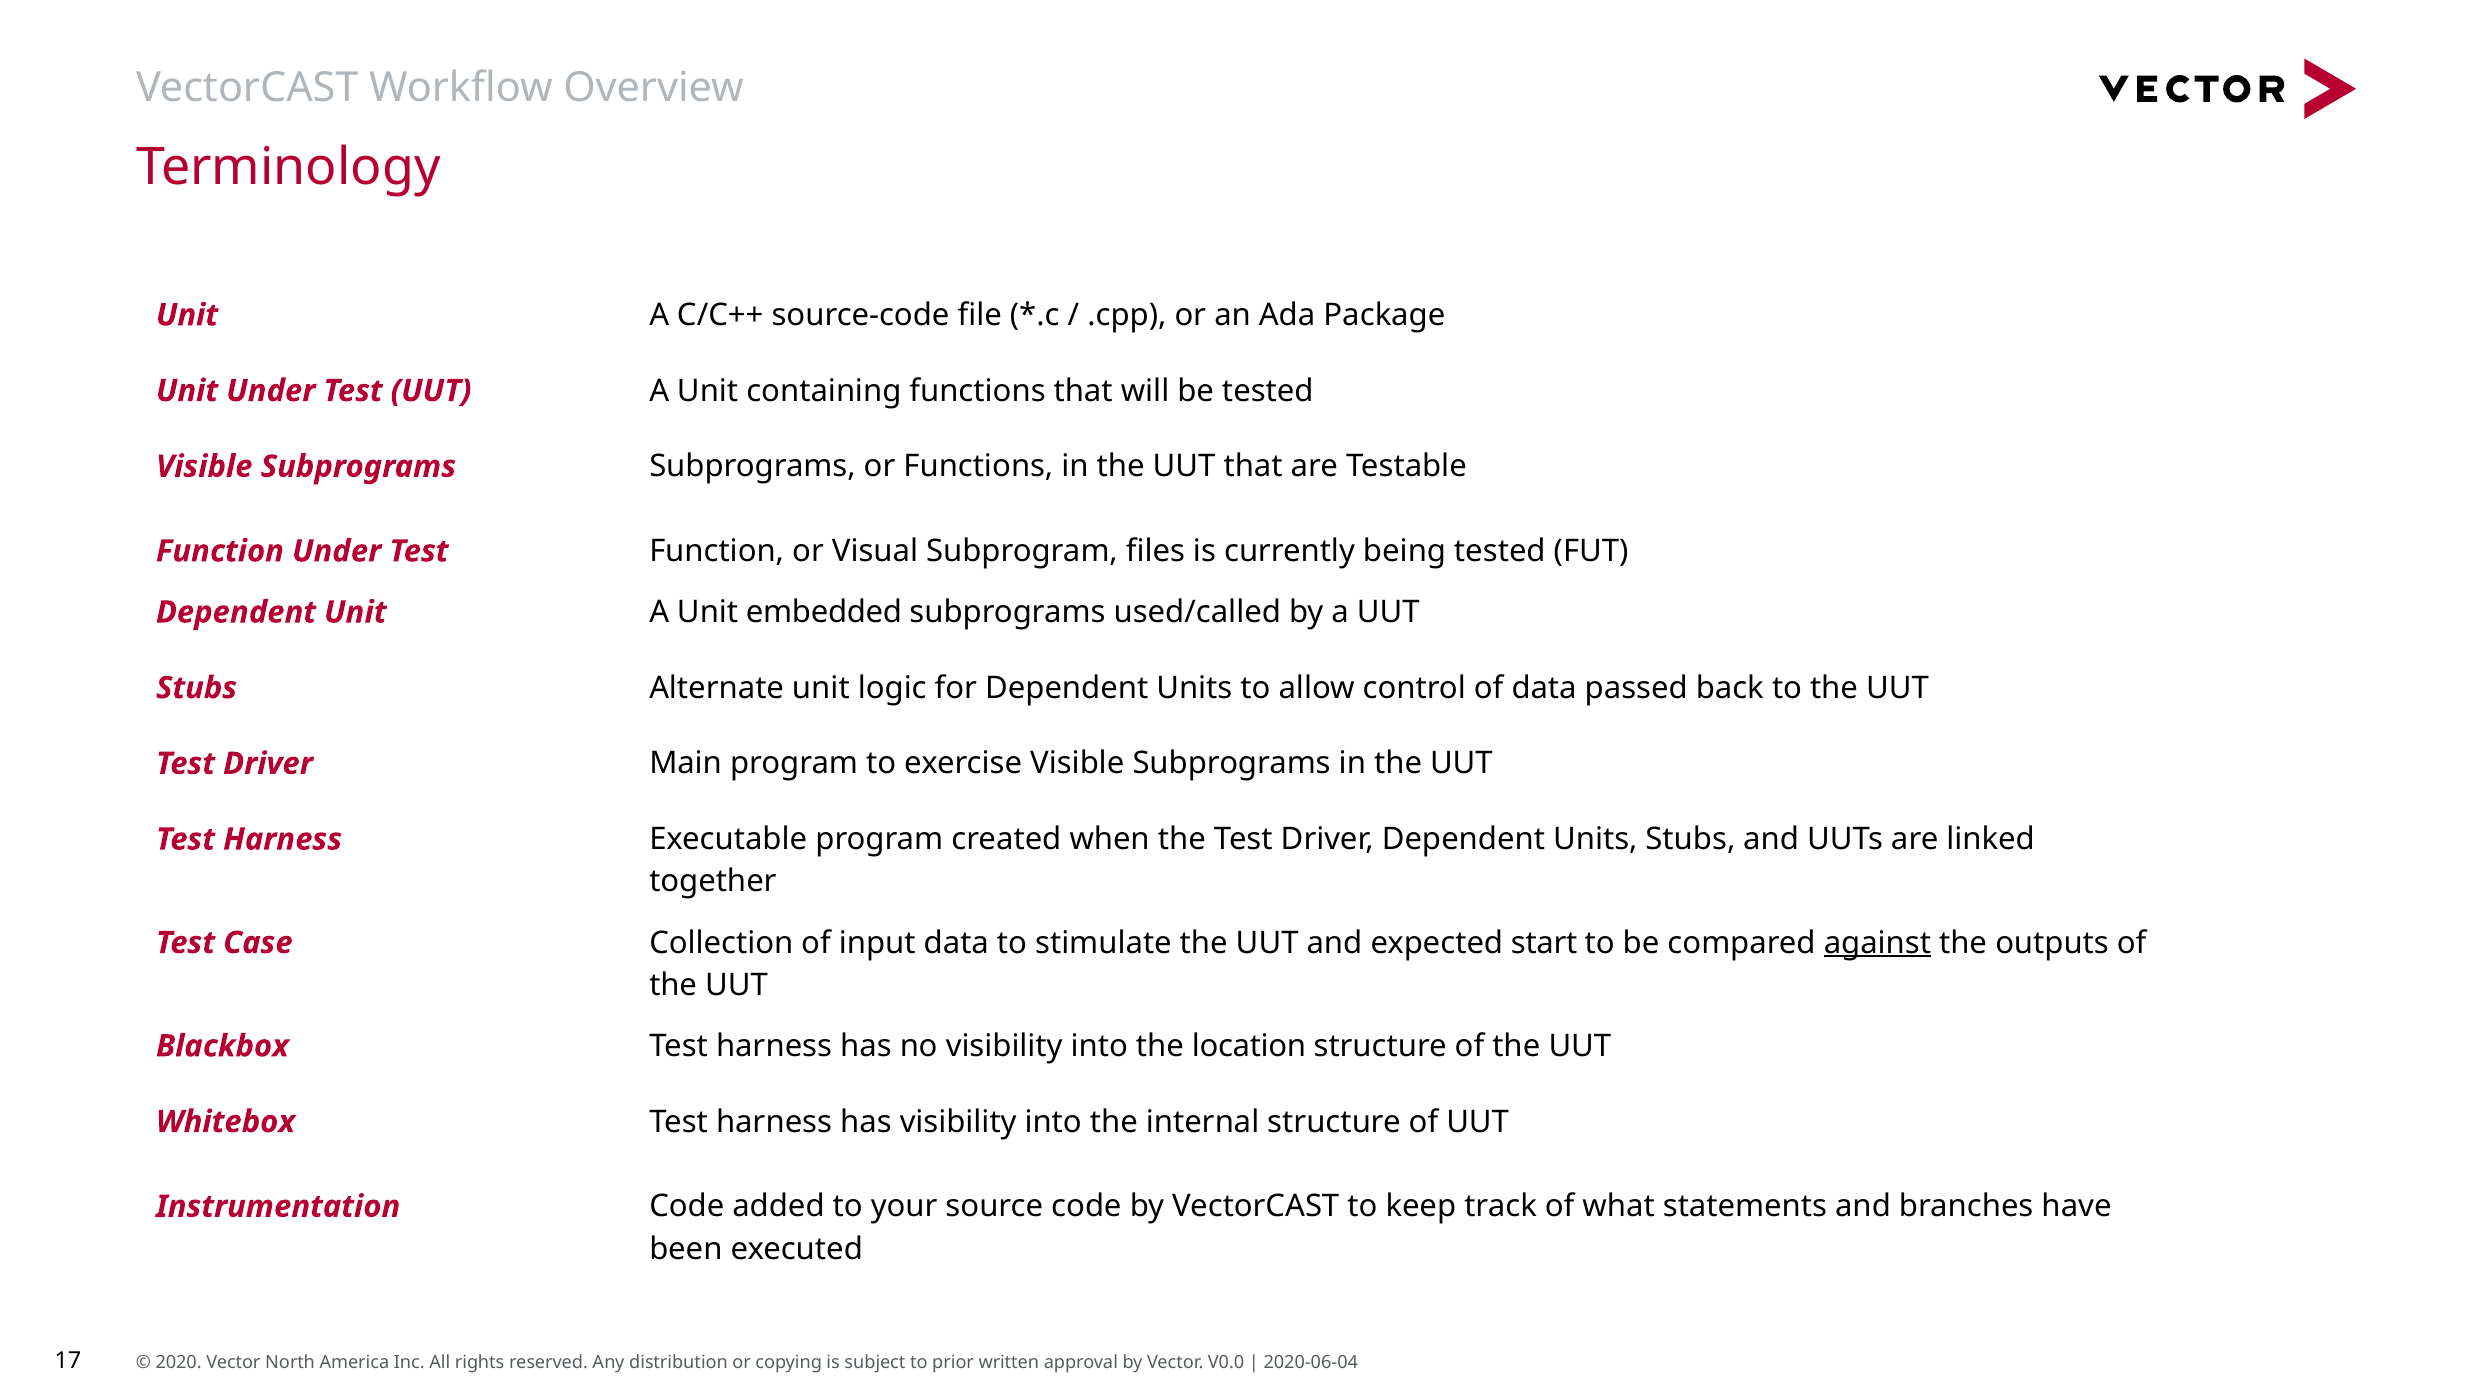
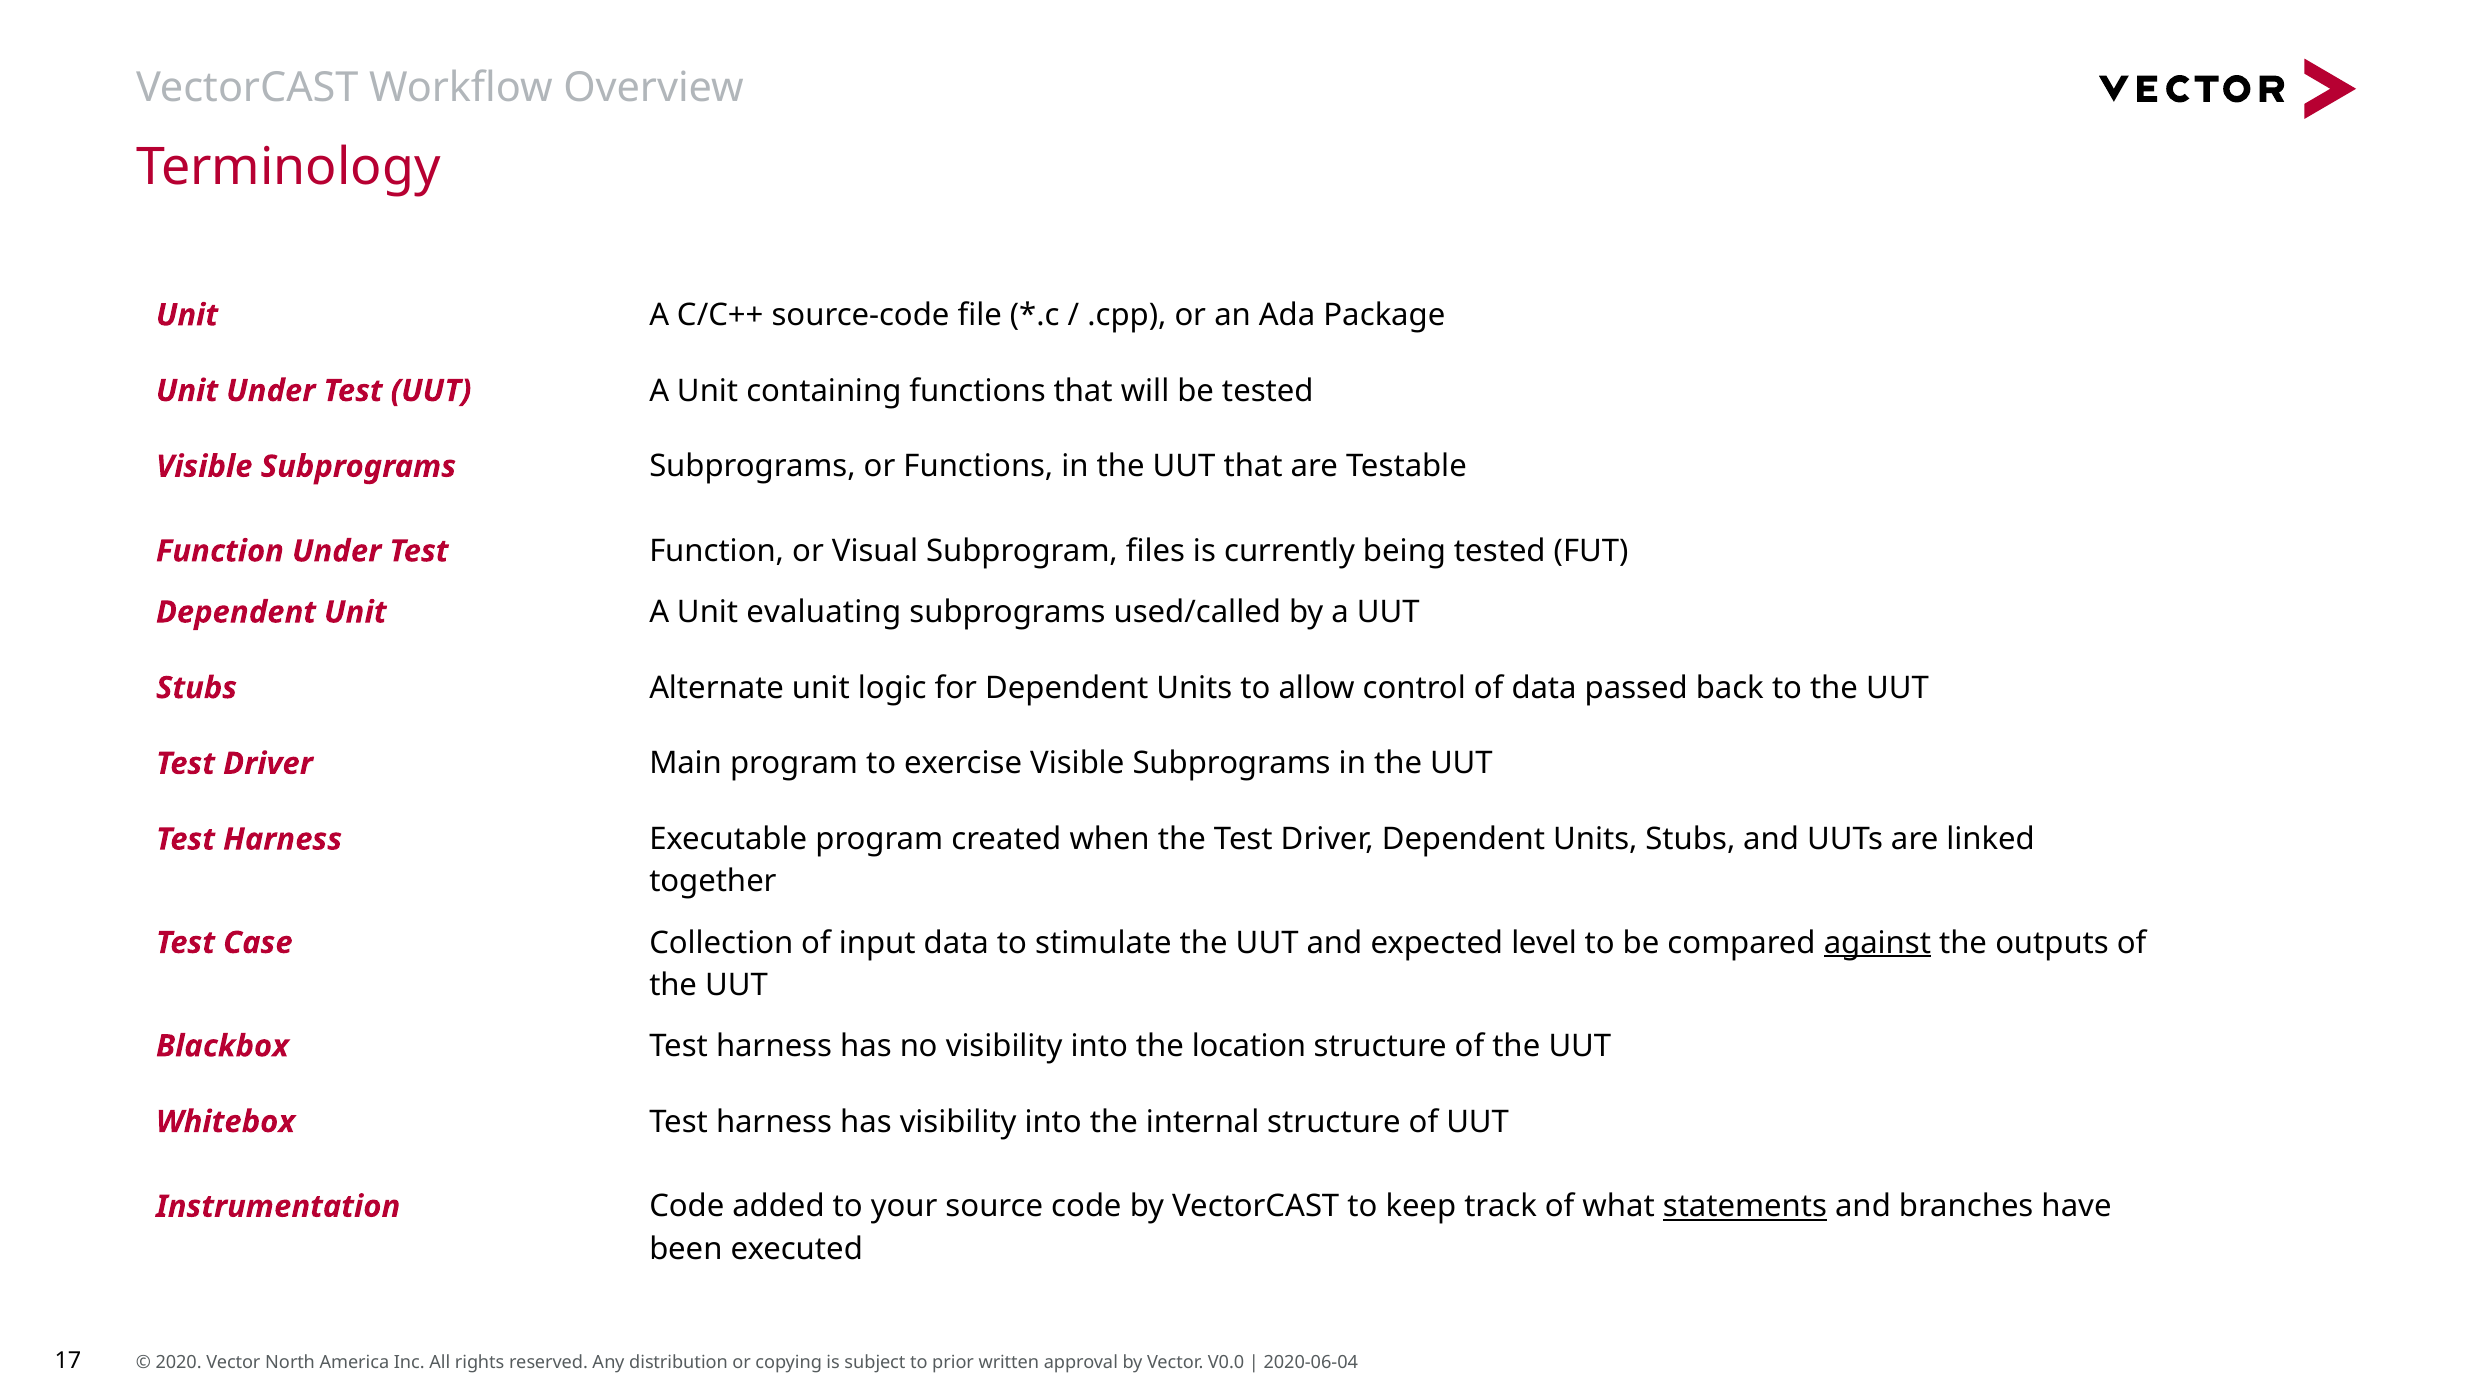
embedded: embedded -> evaluating
start: start -> level
statements underline: none -> present
